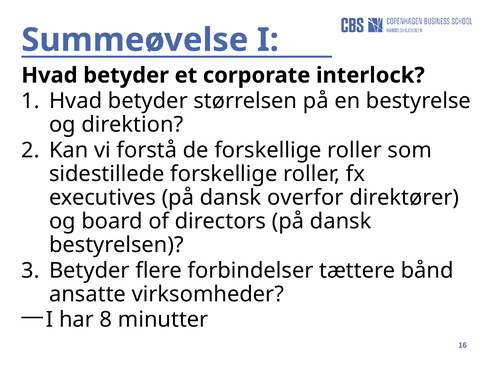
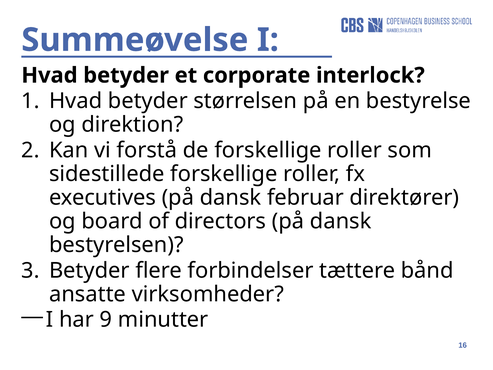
overfor: overfor -> februar
8: 8 -> 9
